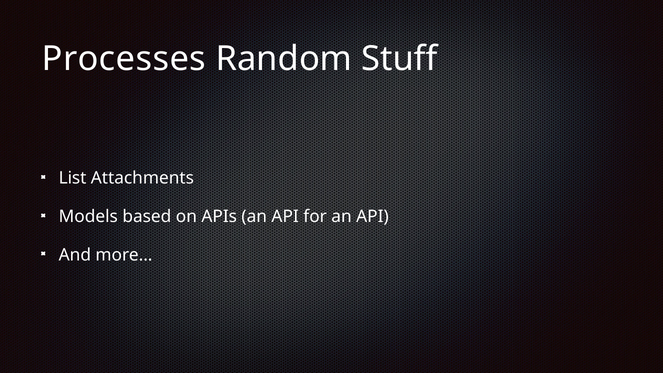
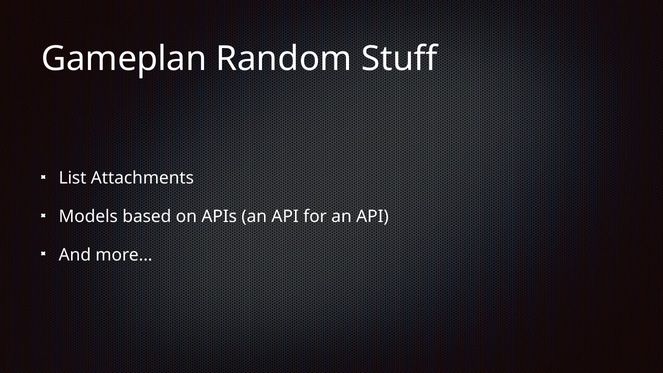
Processes: Processes -> Gameplan
